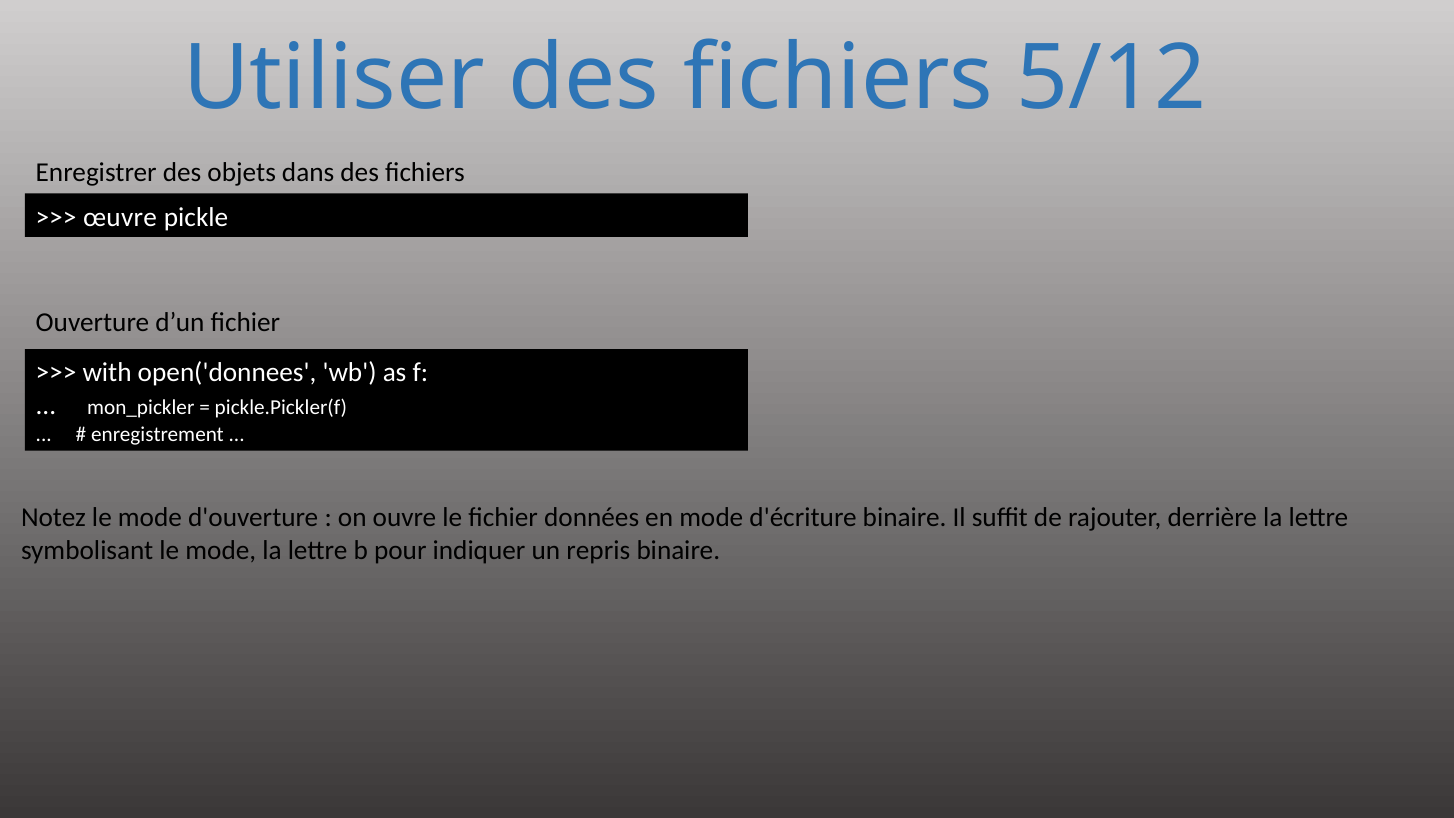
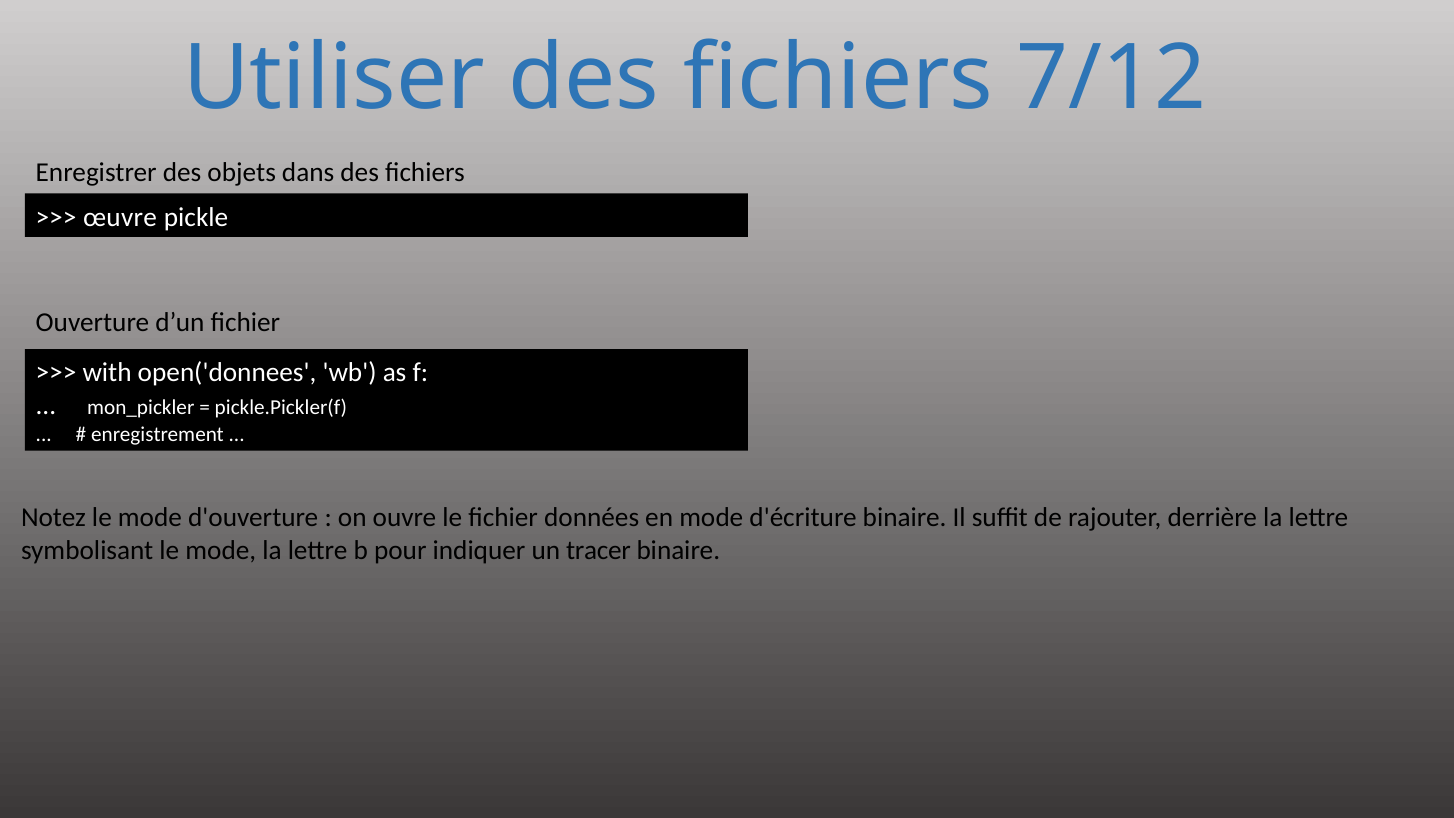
5/12: 5/12 -> 7/12
repris: repris -> tracer
